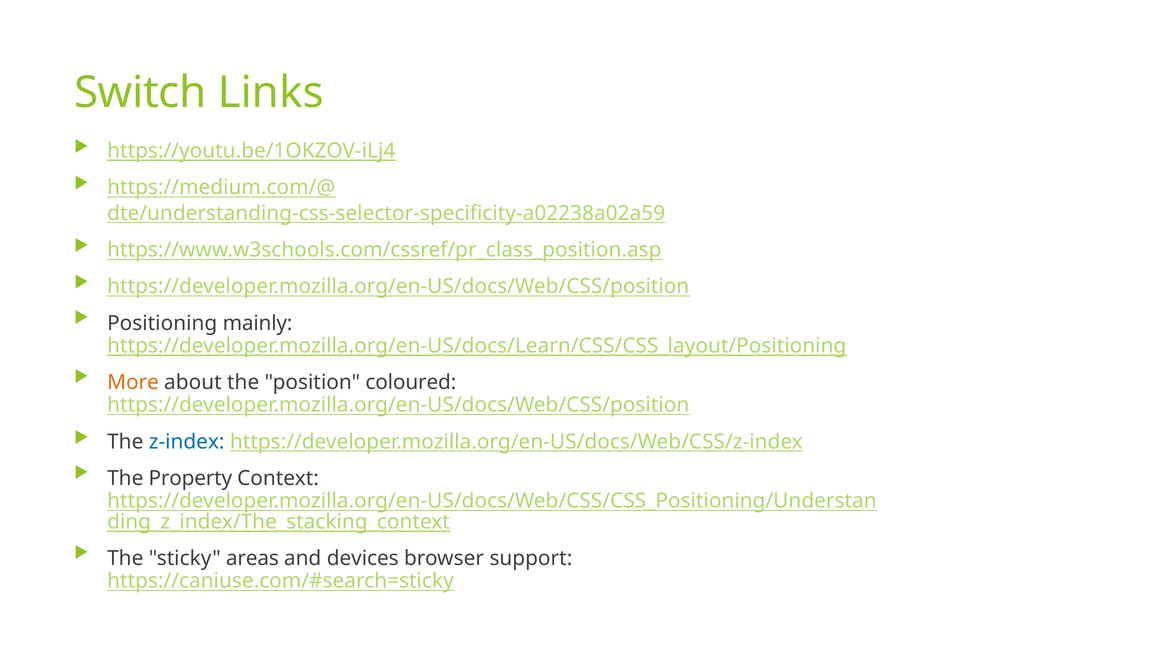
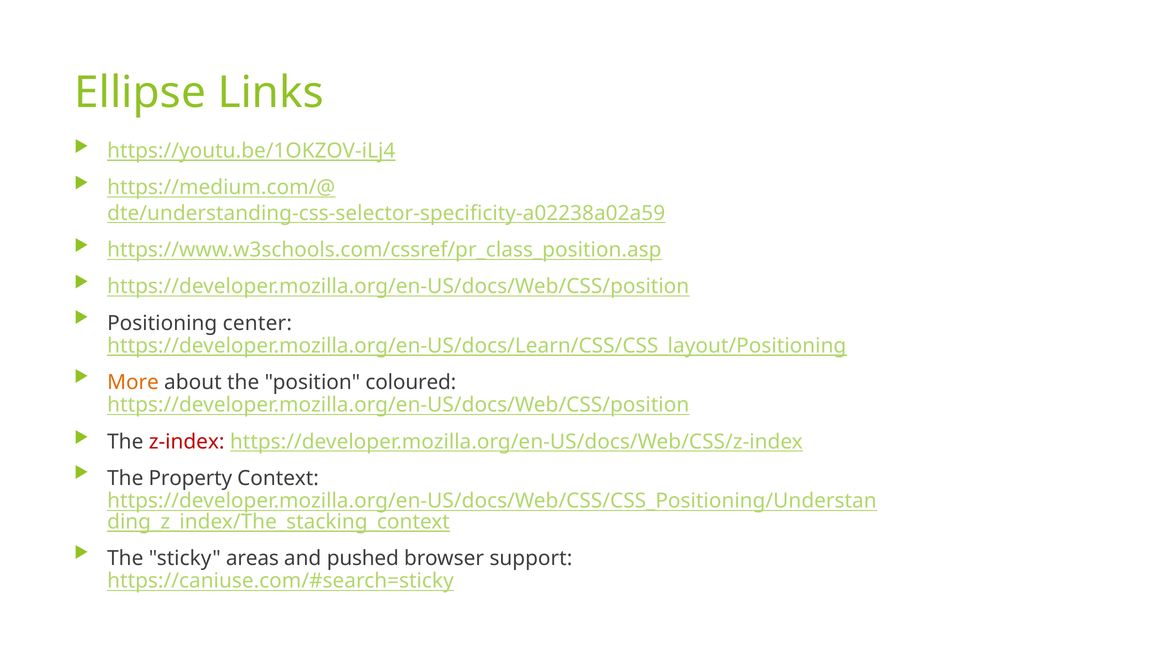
Switch: Switch -> Ellipse
mainly: mainly -> center
z-index colour: blue -> red
devices: devices -> pushed
